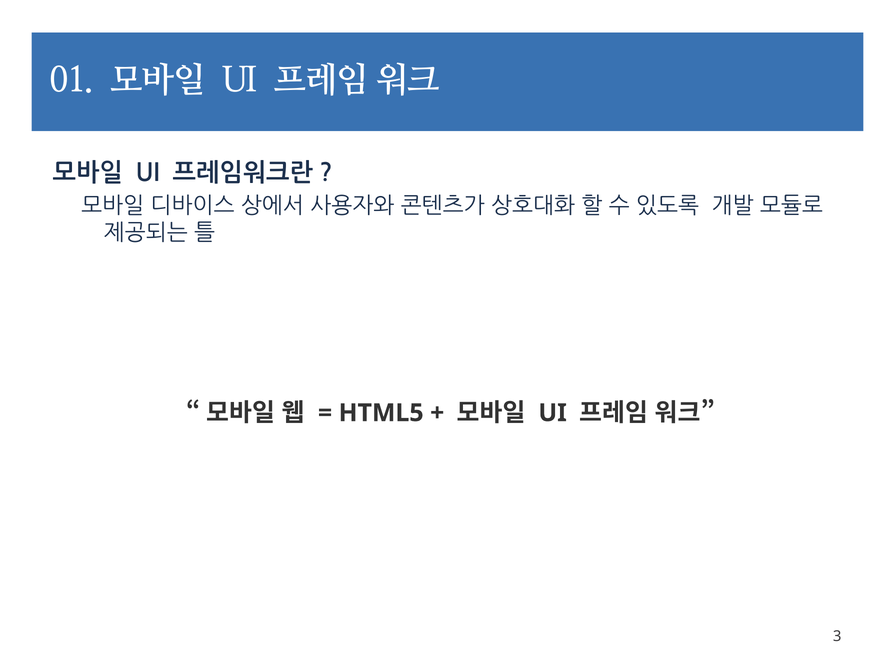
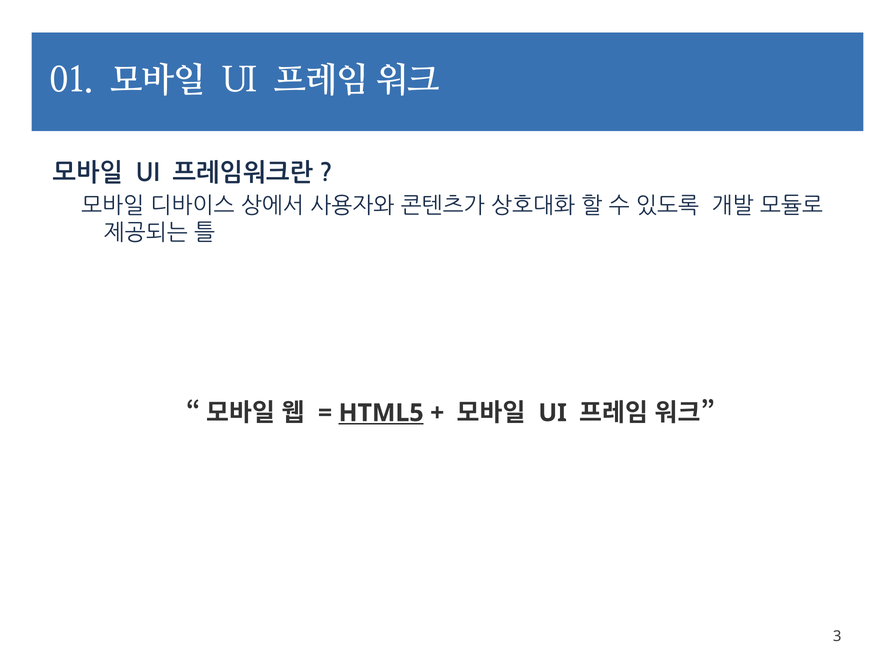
HTML5 underline: none -> present
